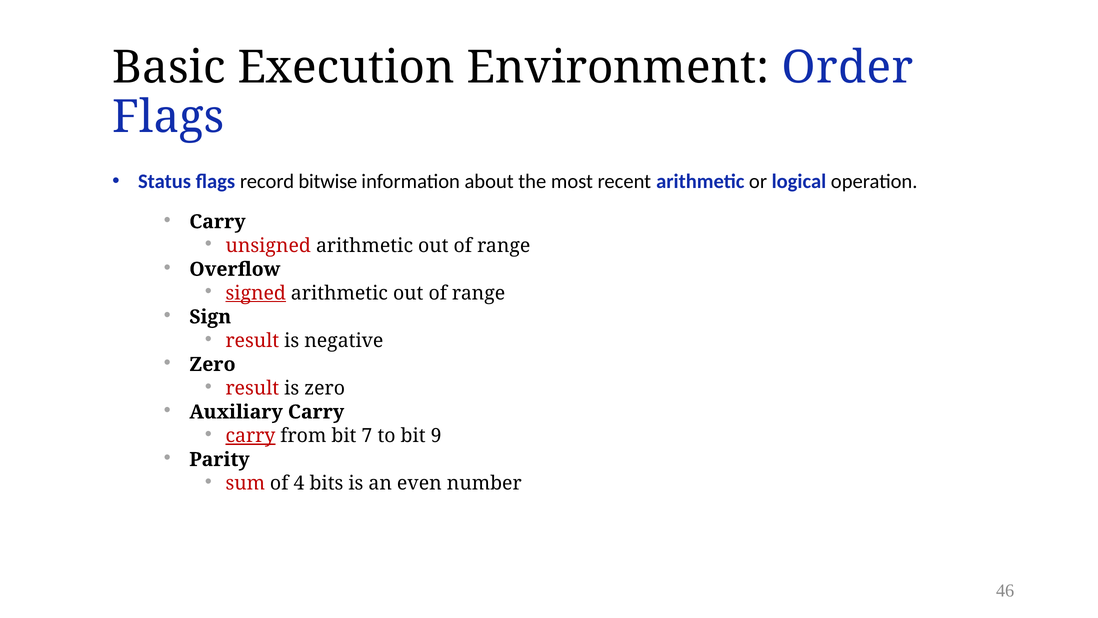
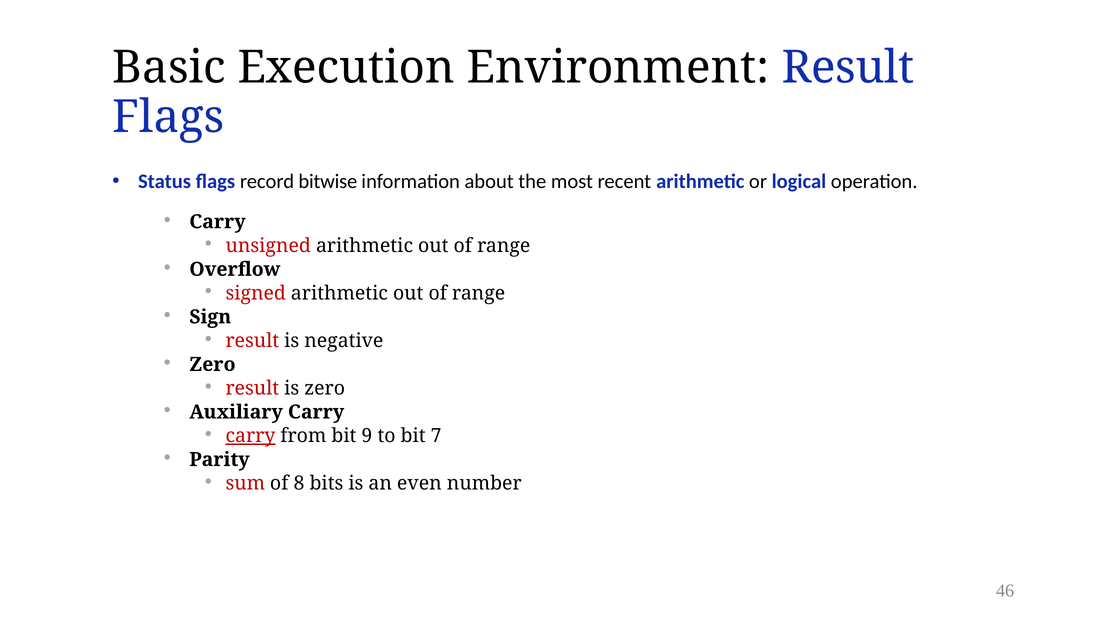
Environment Order: Order -> Result
signed underline: present -> none
7: 7 -> 9
9: 9 -> 7
4: 4 -> 8
